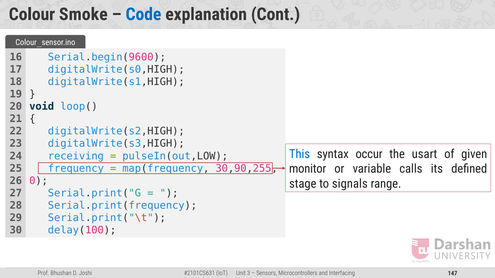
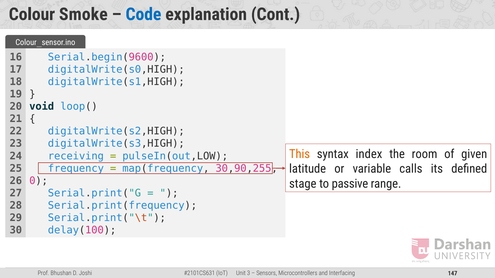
This colour: blue -> orange
occur: occur -> index
usart: usart -> room
monitor: monitor -> latitude
signals: signals -> passive
